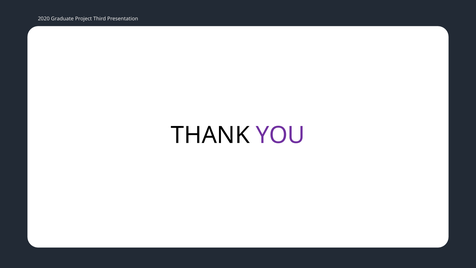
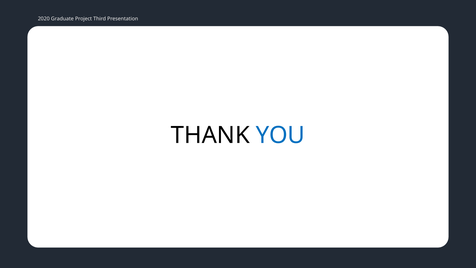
YOU colour: purple -> blue
